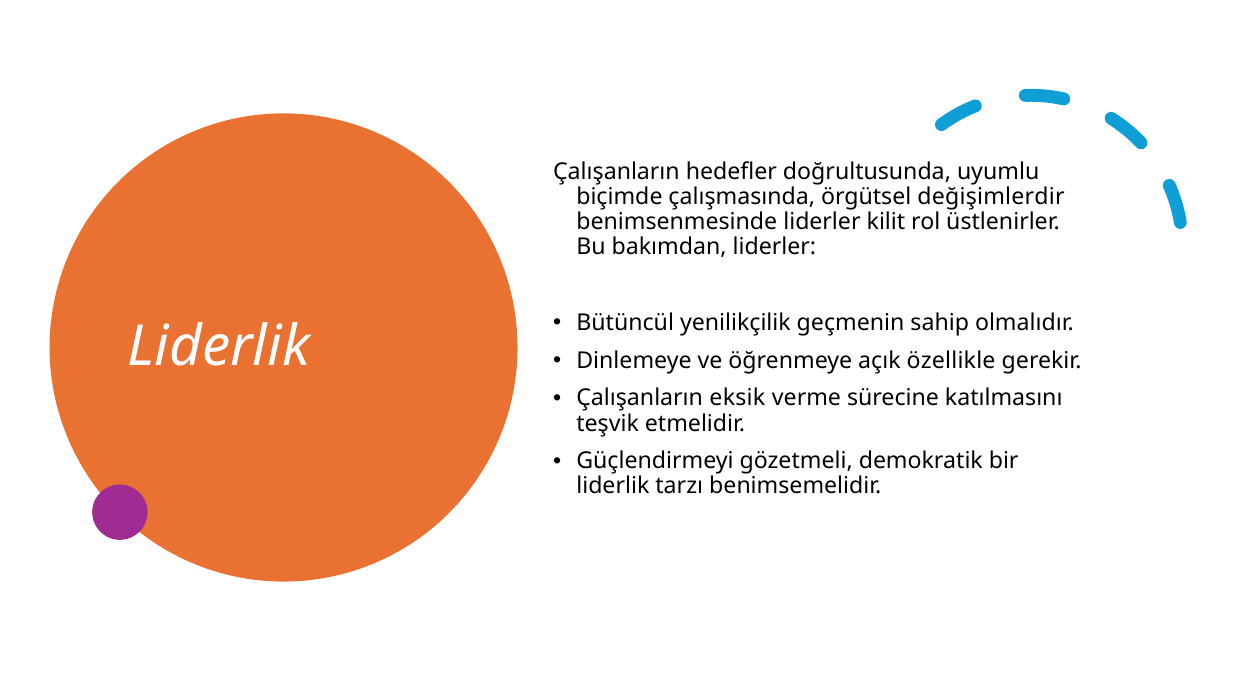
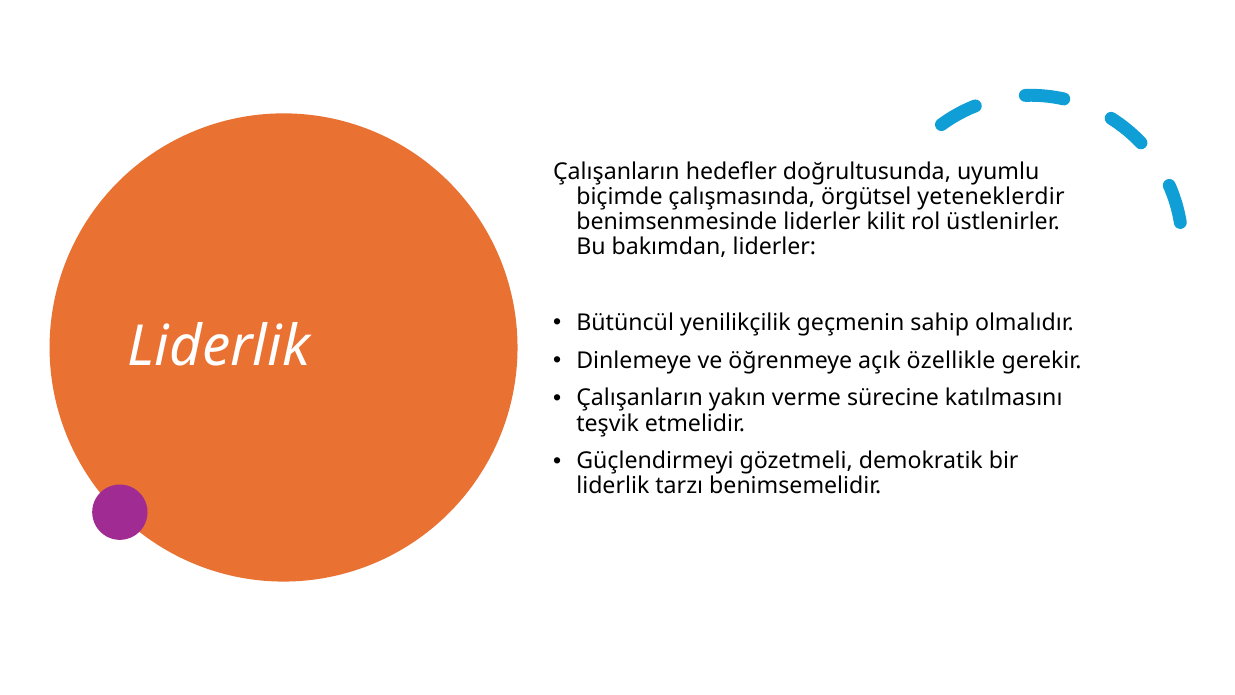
değişimlerdir: değişimlerdir -> yeteneklerdir
eksik: eksik -> yakın
